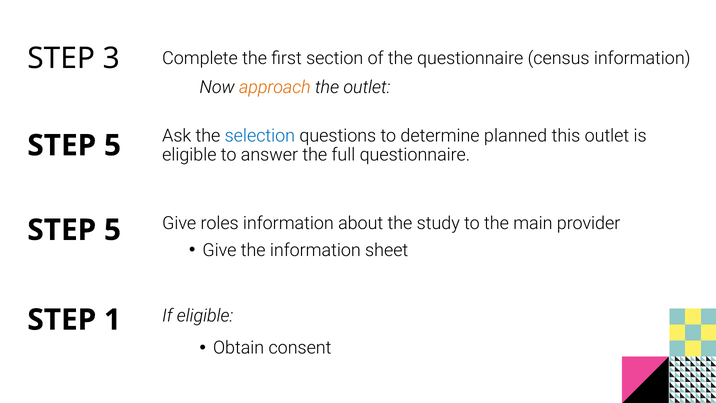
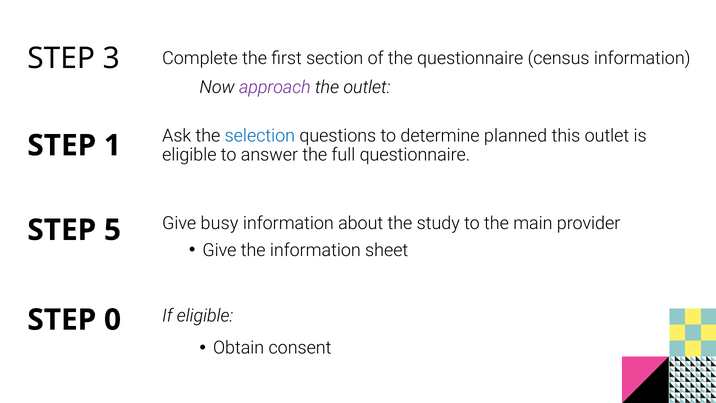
approach colour: orange -> purple
5 at (112, 145): 5 -> 1
roles: roles -> busy
1: 1 -> 0
